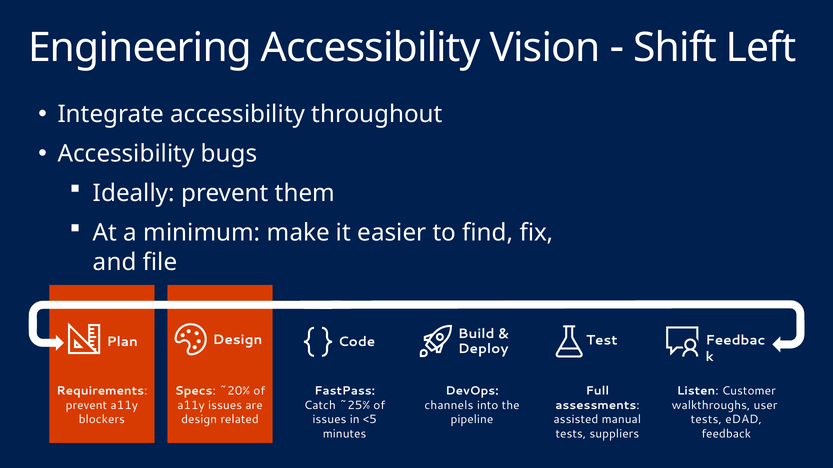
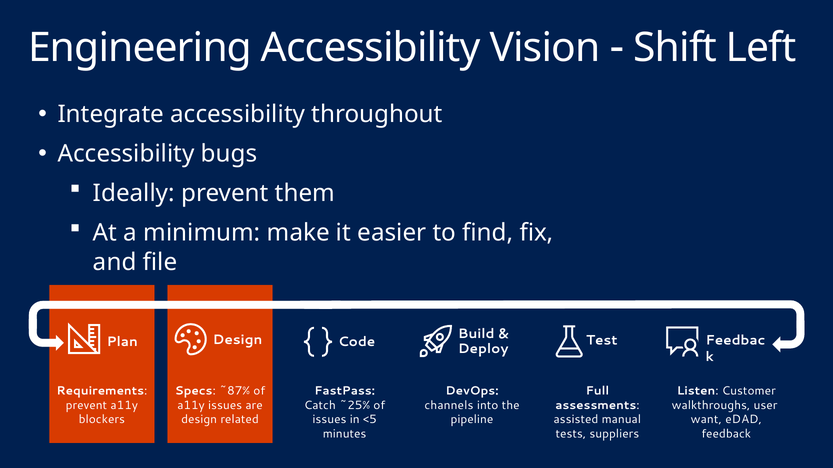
~20%: ~20% -> ~87%
tests at (706, 420): tests -> want
